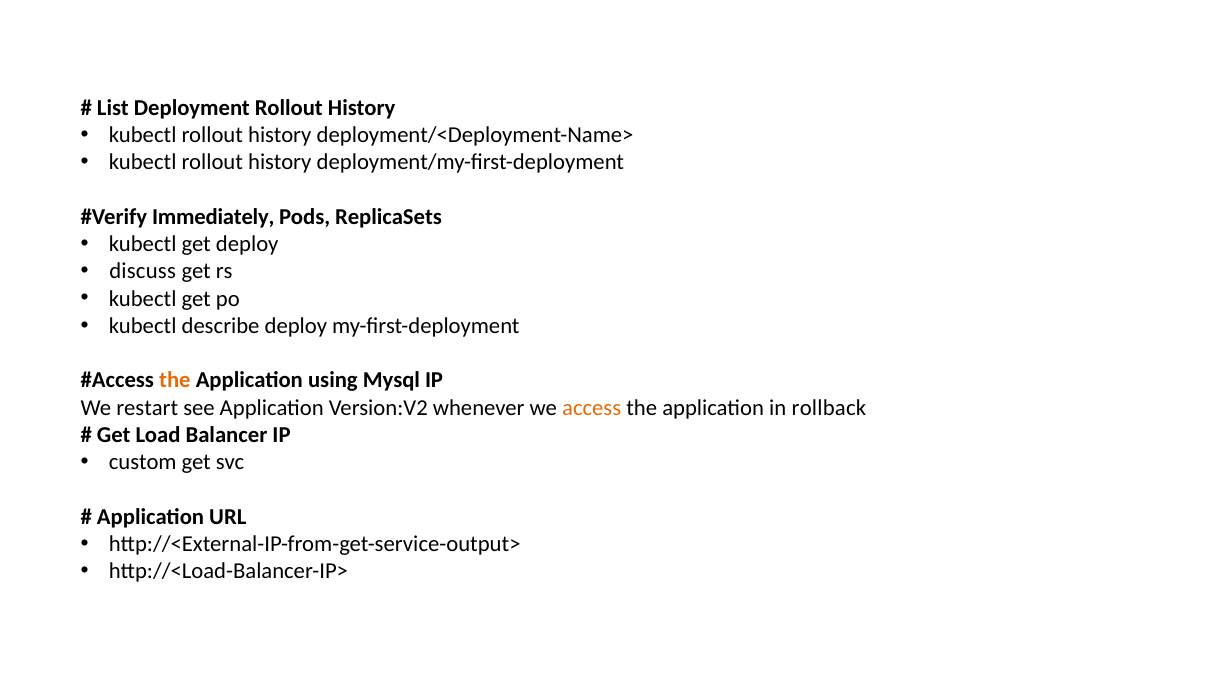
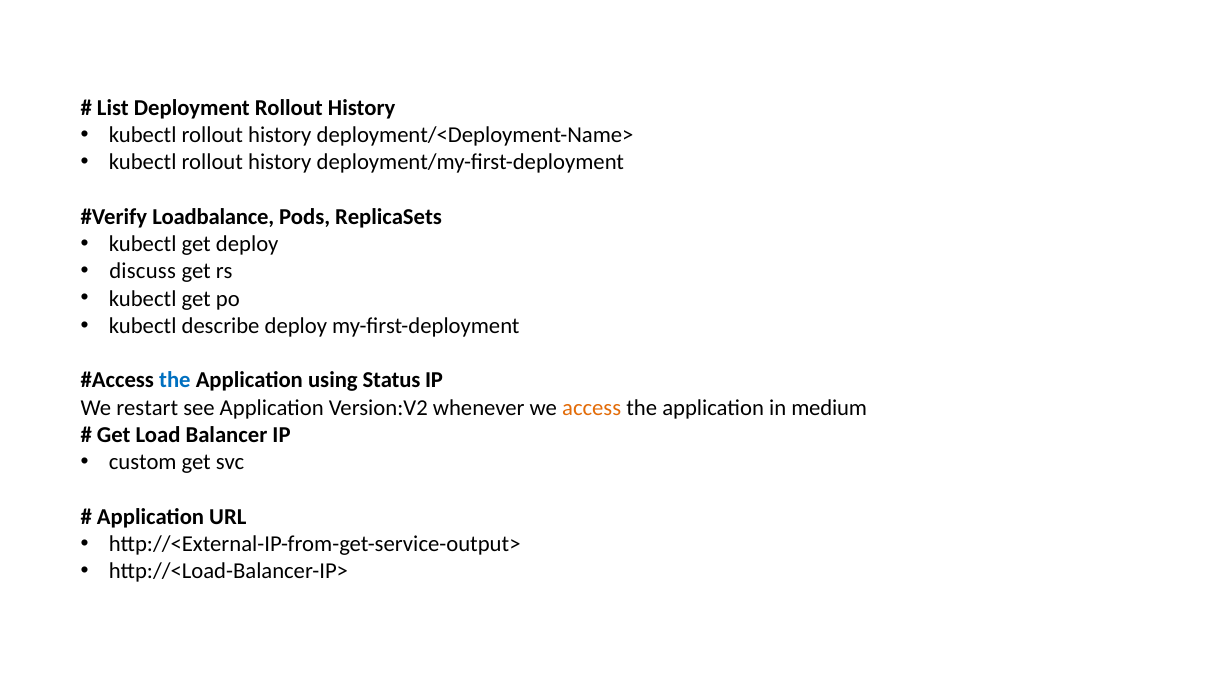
Immediately: Immediately -> Loadbalance
the at (175, 381) colour: orange -> blue
Mysql: Mysql -> Status
rollback: rollback -> medium
